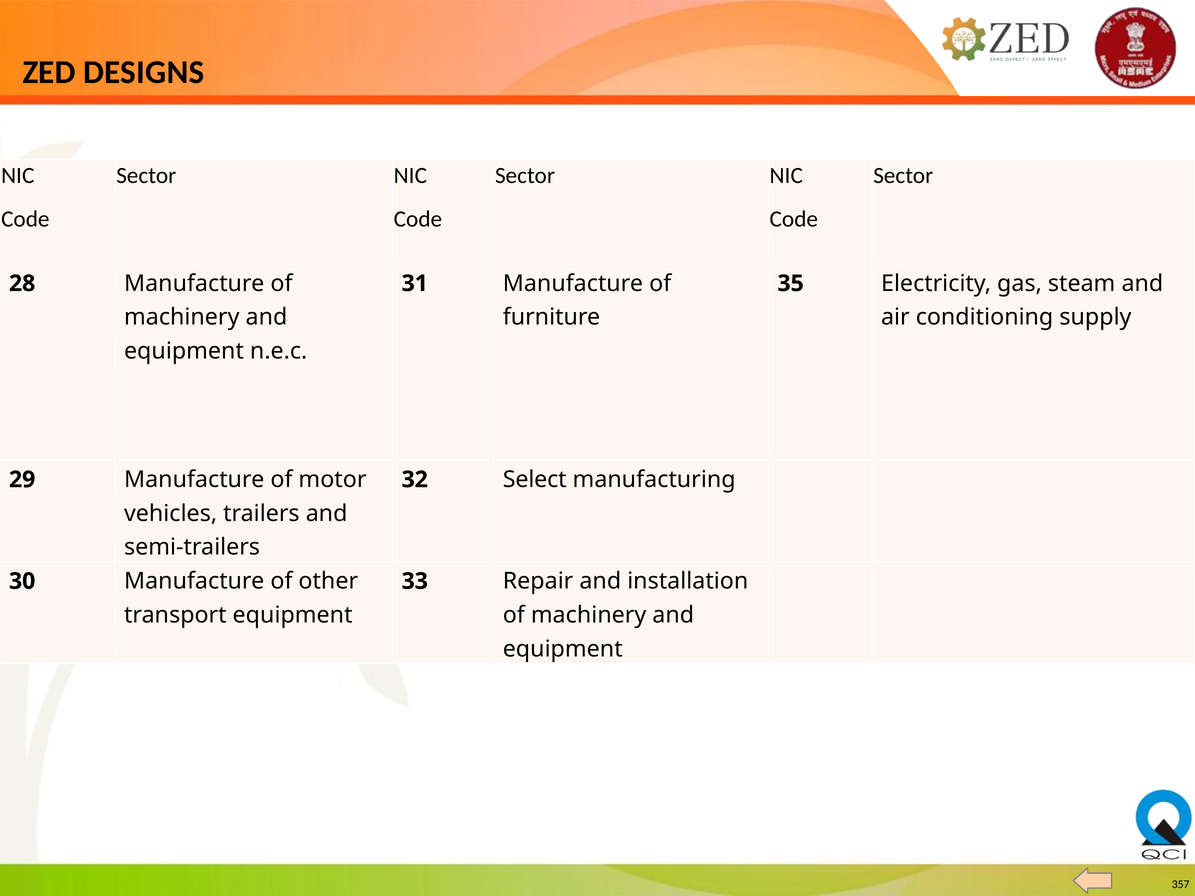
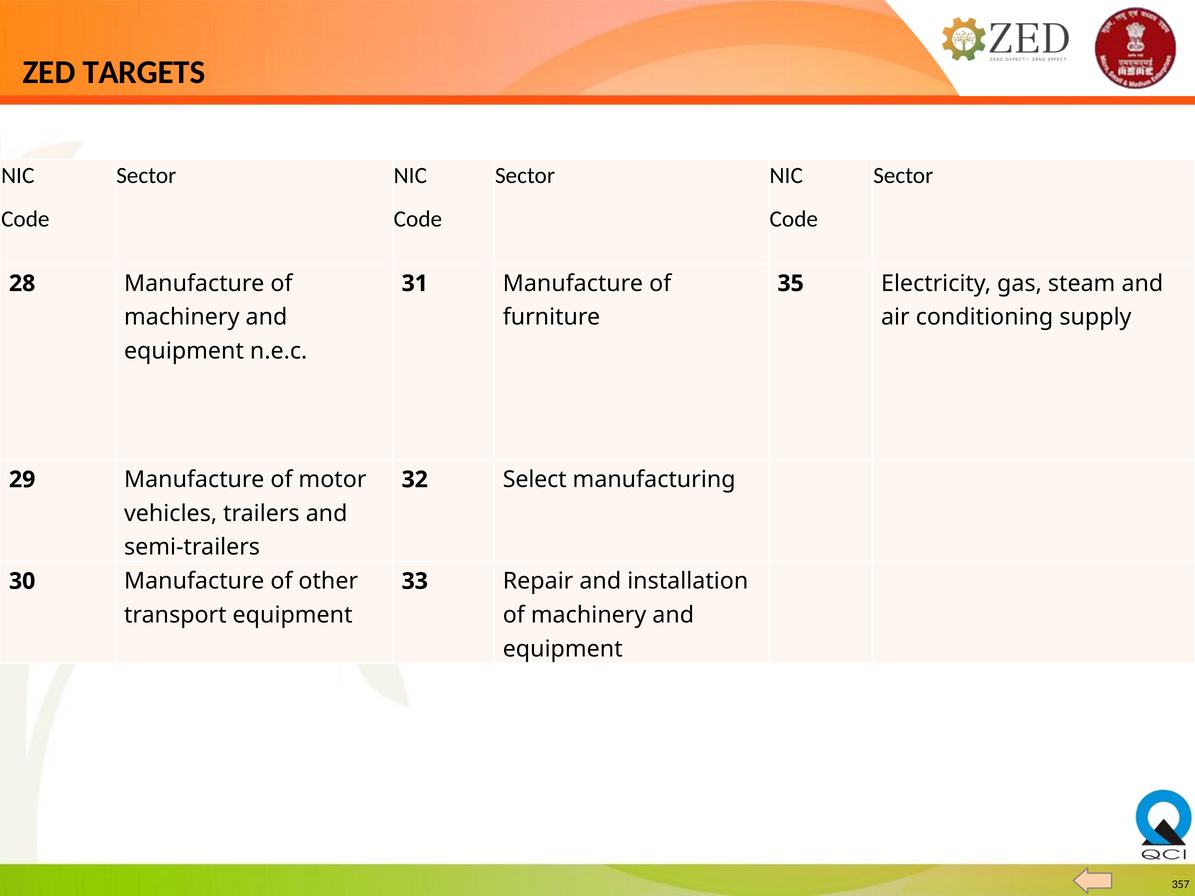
DESIGNS: DESIGNS -> TARGETS
